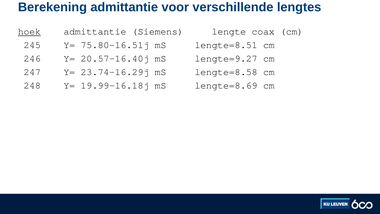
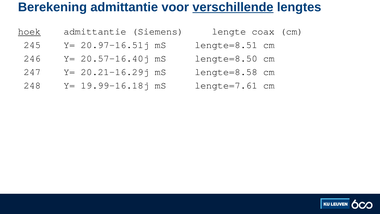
verschillende underline: none -> present
75.80-16.51j: 75.80-16.51j -> 20.97-16.51j
lengte=9.27: lengte=9.27 -> lengte=8.50
23.74-16.29j: 23.74-16.29j -> 20.21-16.29j
lengte=8.69: lengte=8.69 -> lengte=7.61
